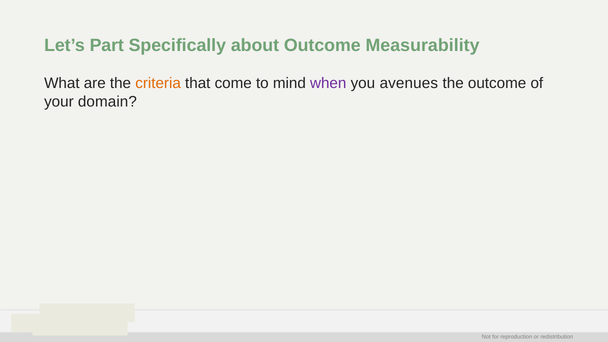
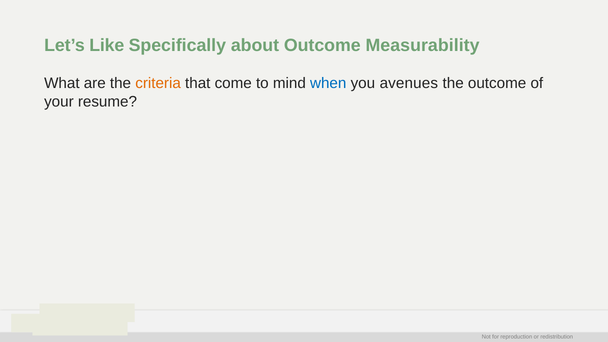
Part: Part -> Like
when colour: purple -> blue
domain: domain -> resume
